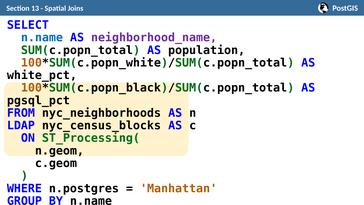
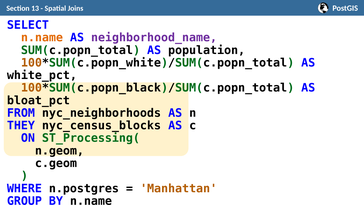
n.name at (42, 38) colour: blue -> orange
pgsql_pct: pgsql_pct -> bloat_pct
LDAP: LDAP -> THEY
